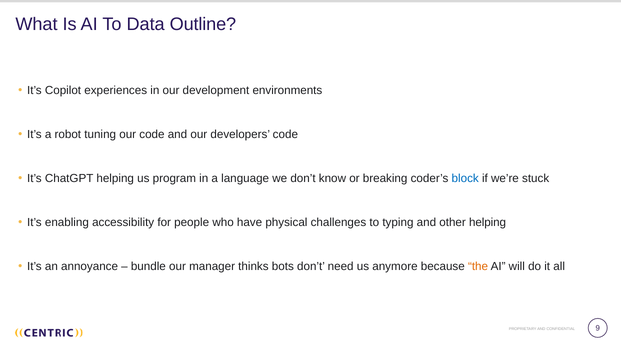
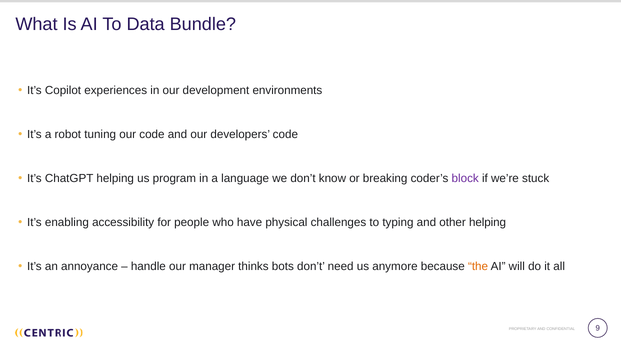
Outline: Outline -> Bundle
block colour: blue -> purple
bundle: bundle -> handle
